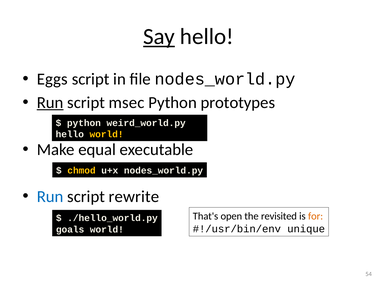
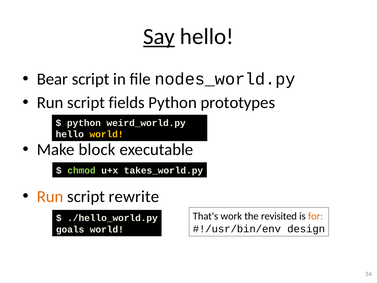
Eggs: Eggs -> Bear
Run at (50, 103) underline: present -> none
msec: msec -> fields
equal: equal -> block
chmod colour: yellow -> light green
u+x nodes_world.py: nodes_world.py -> takes_world.py
Run at (50, 196) colour: blue -> orange
open: open -> work
unique: unique -> design
